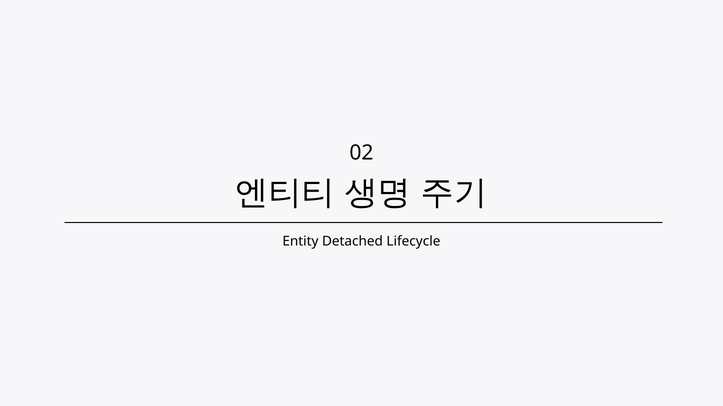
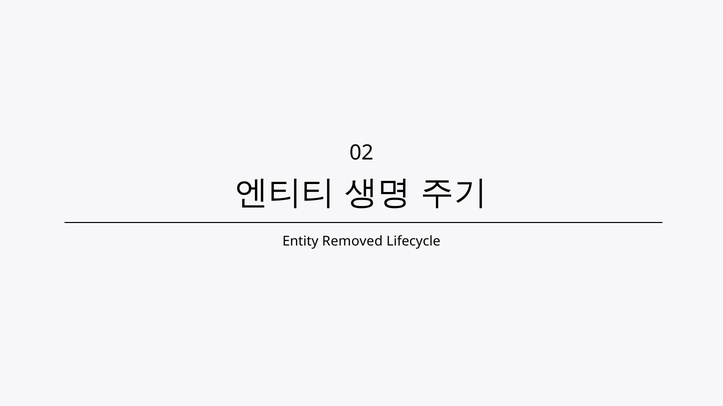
Detached: Detached -> Removed
